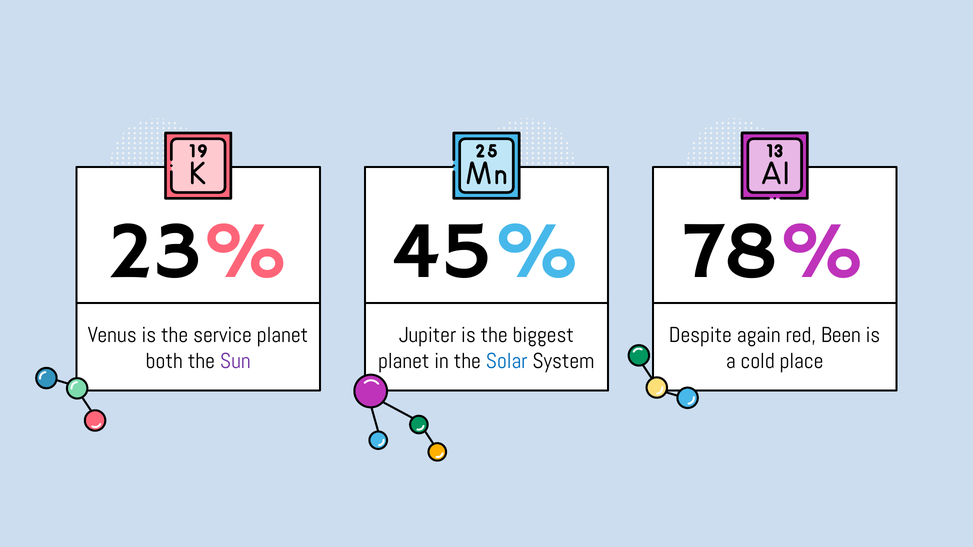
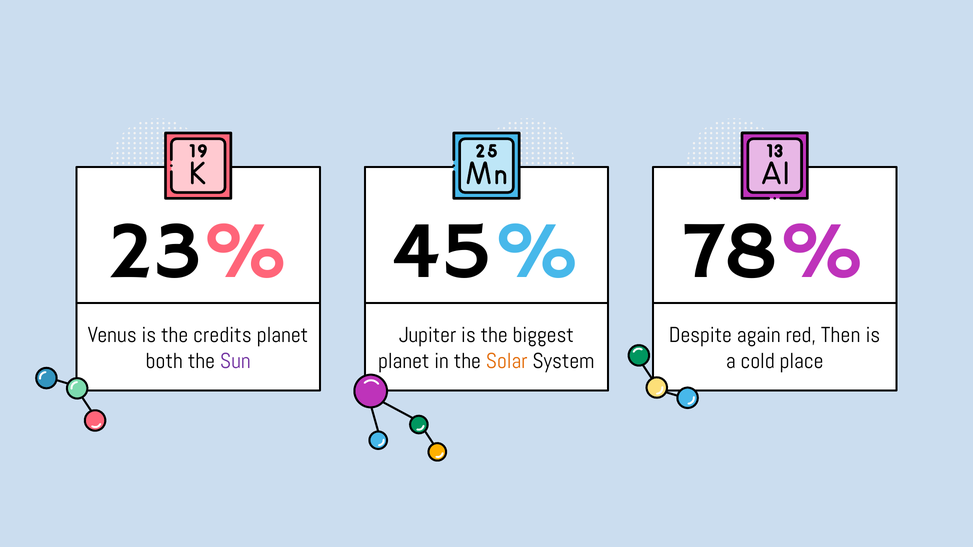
service: service -> credits
Been: Been -> Then
Solar colour: blue -> orange
